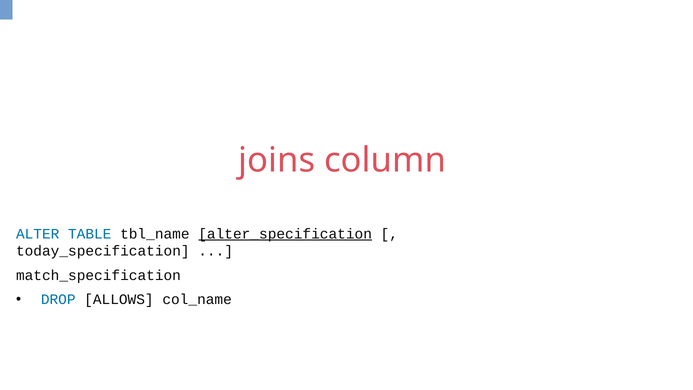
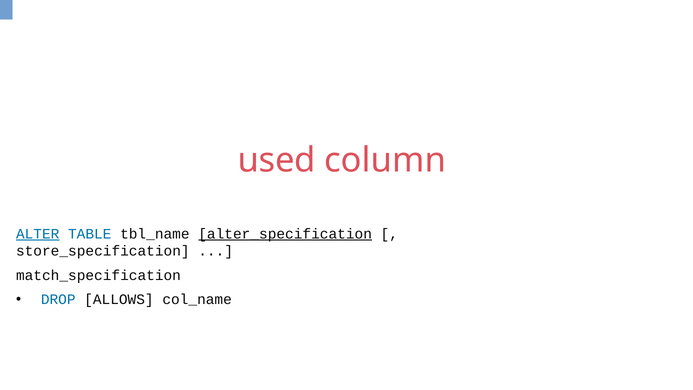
joins: joins -> used
ALTER underline: none -> present
today_specification: today_specification -> store_specification
